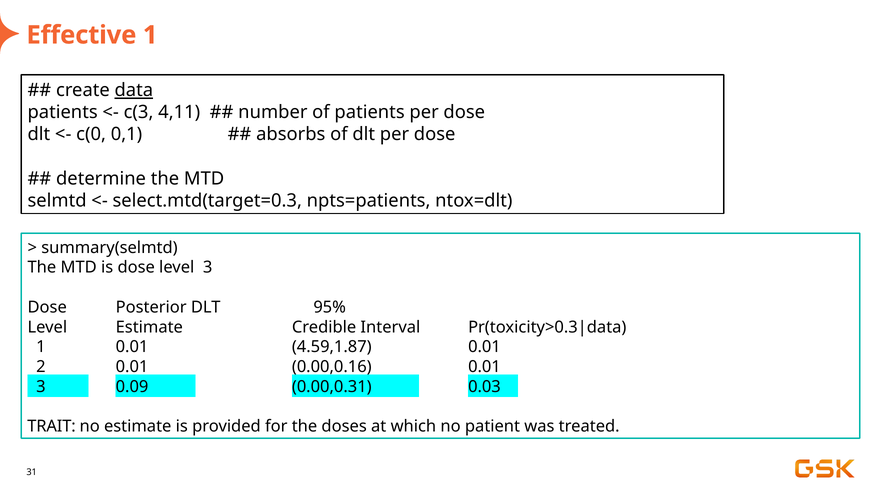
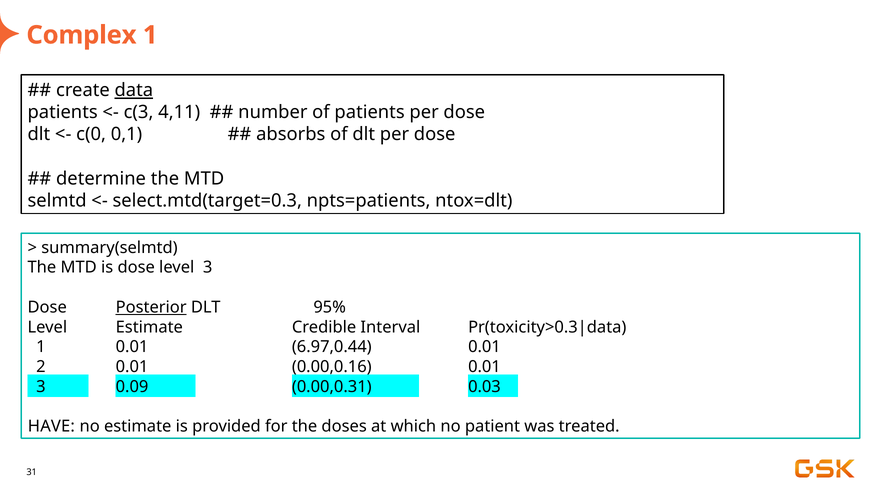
Effective: Effective -> Complex
Posterior underline: none -> present
4.59,1.87: 4.59,1.87 -> 6.97,0.44
TRAIT: TRAIT -> HAVE
